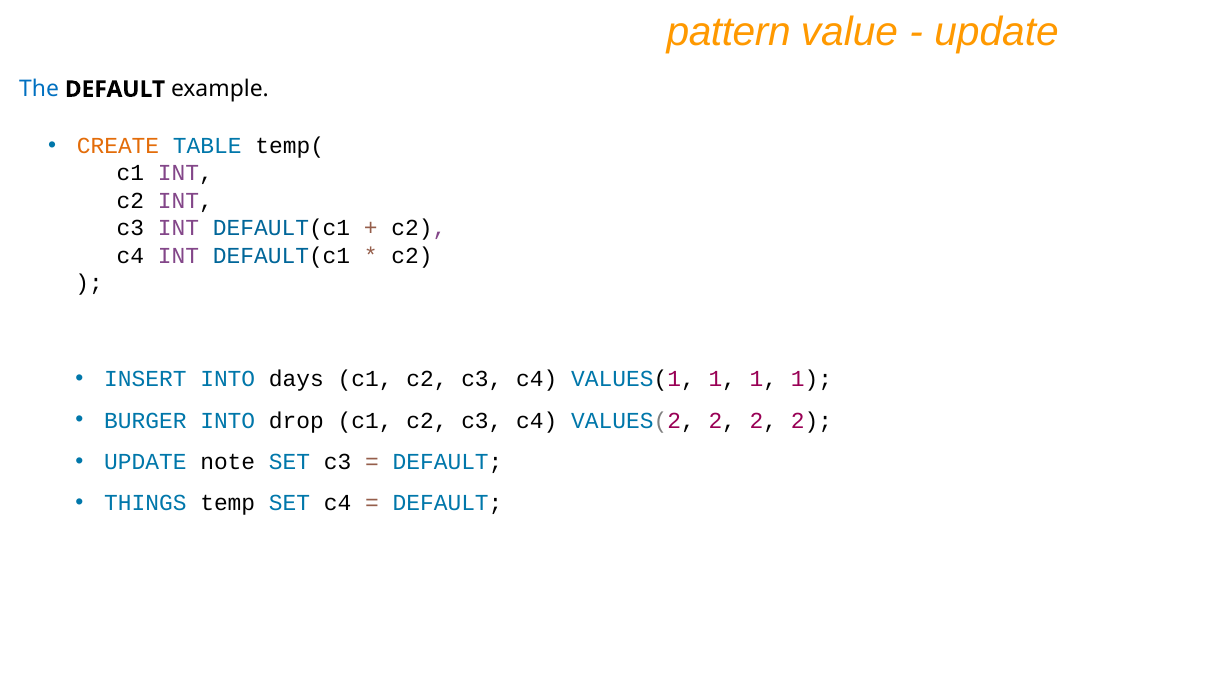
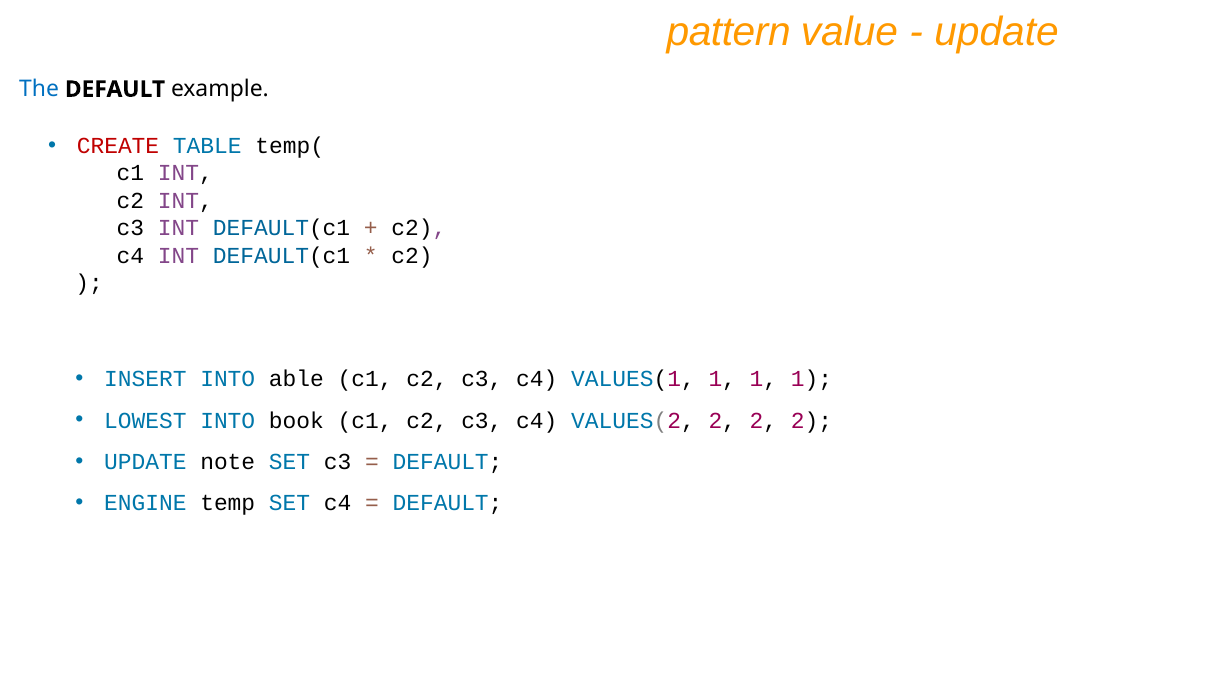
CREATE colour: orange -> red
days: days -> able
BURGER: BURGER -> LOWEST
drop: drop -> book
THINGS: THINGS -> ENGINE
